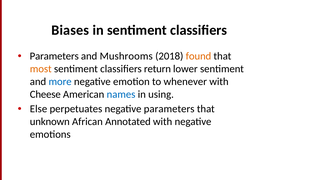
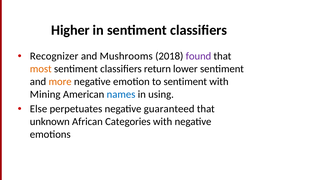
Biases: Biases -> Higher
Parameters at (54, 56): Parameters -> Recognizer
found colour: orange -> purple
more colour: blue -> orange
to whenever: whenever -> sentiment
Cheese: Cheese -> Mining
negative parameters: parameters -> guaranteed
Annotated: Annotated -> Categories
